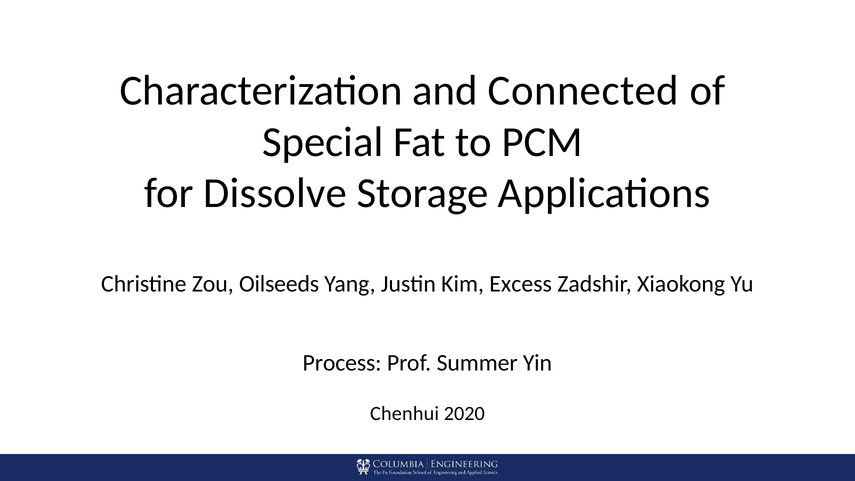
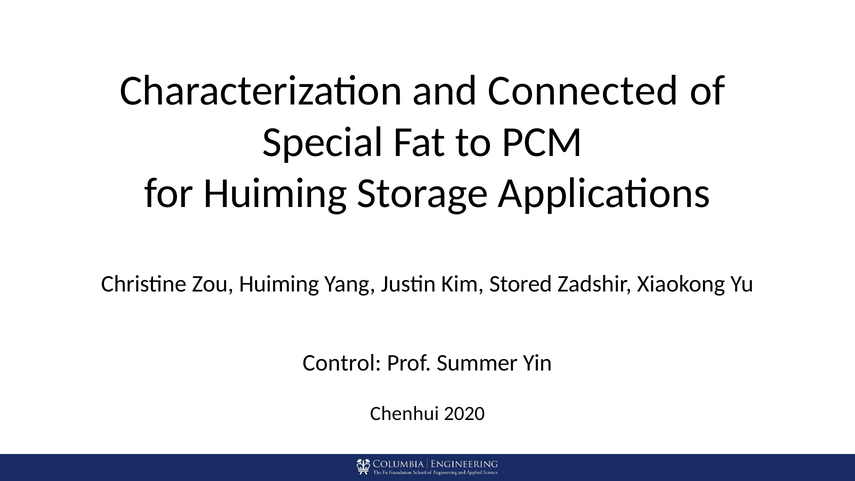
for Dissolve: Dissolve -> Huiming
Zou Oilseeds: Oilseeds -> Huiming
Excess: Excess -> Stored
Process: Process -> Control
